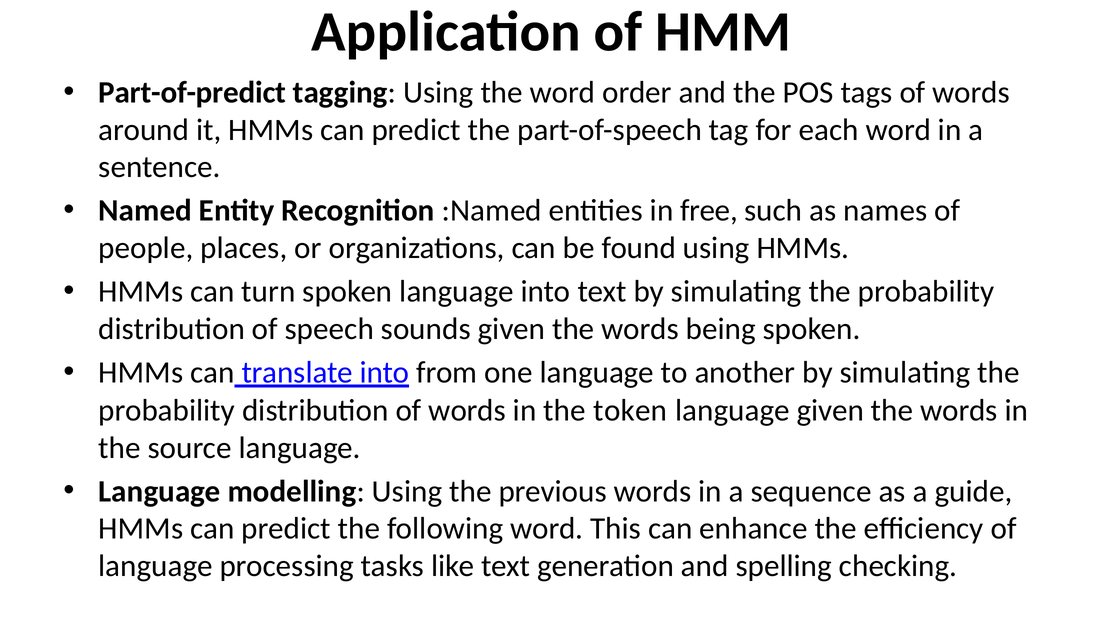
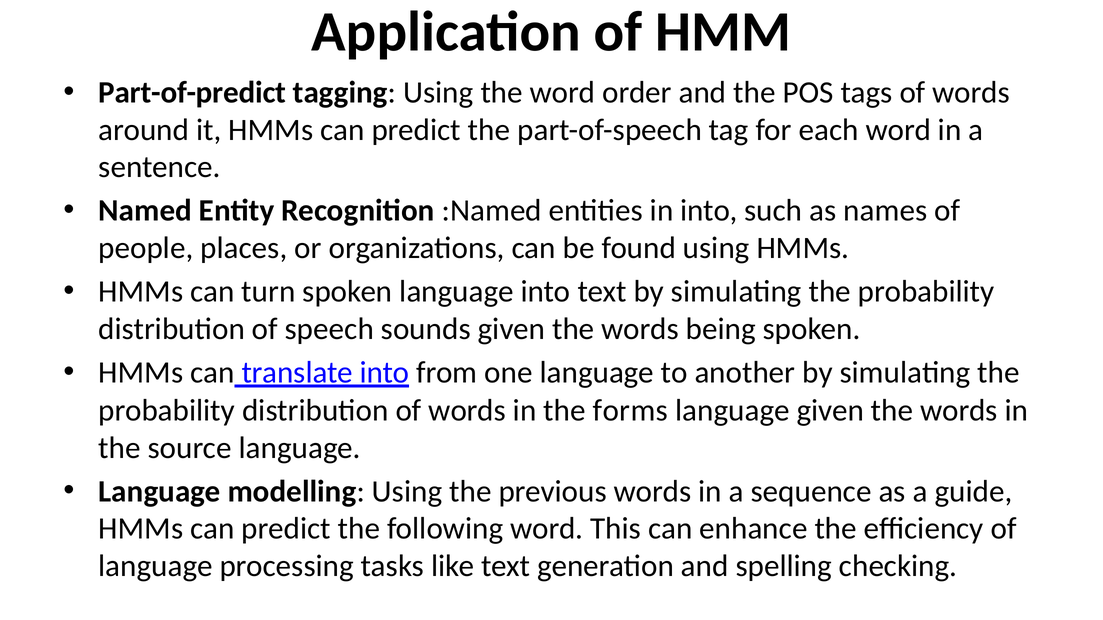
in free: free -> into
token: token -> forms
